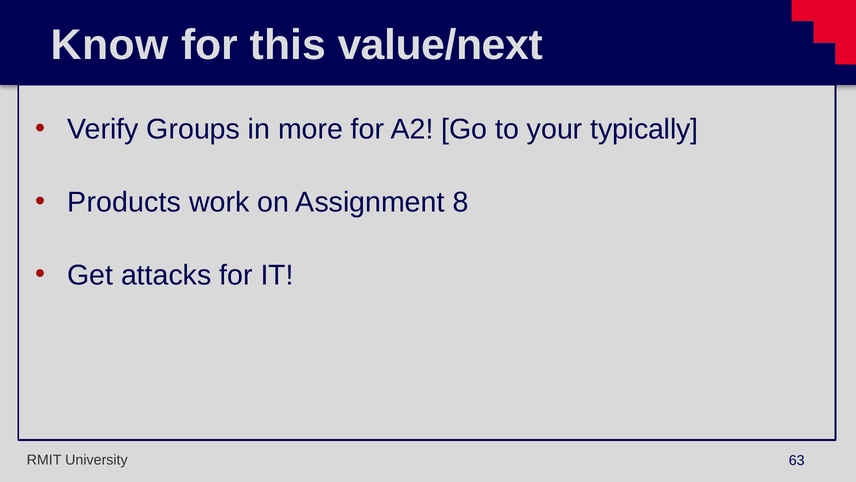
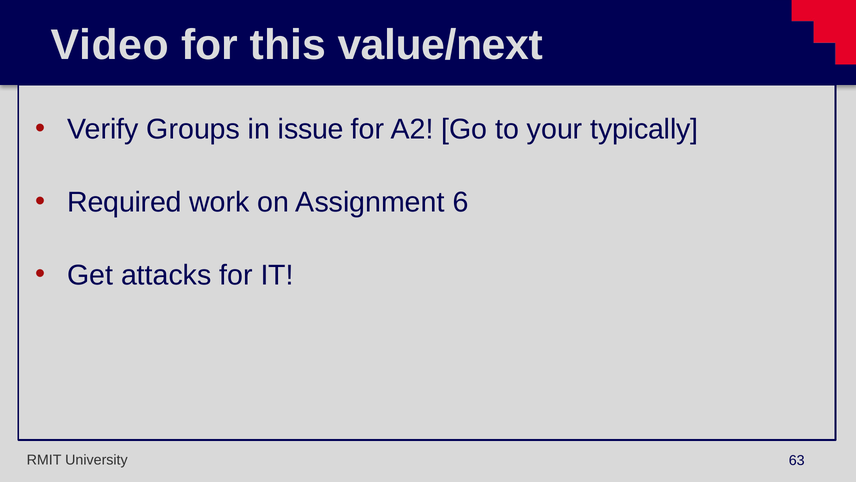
Know: Know -> Video
more: more -> issue
Products: Products -> Required
8: 8 -> 6
